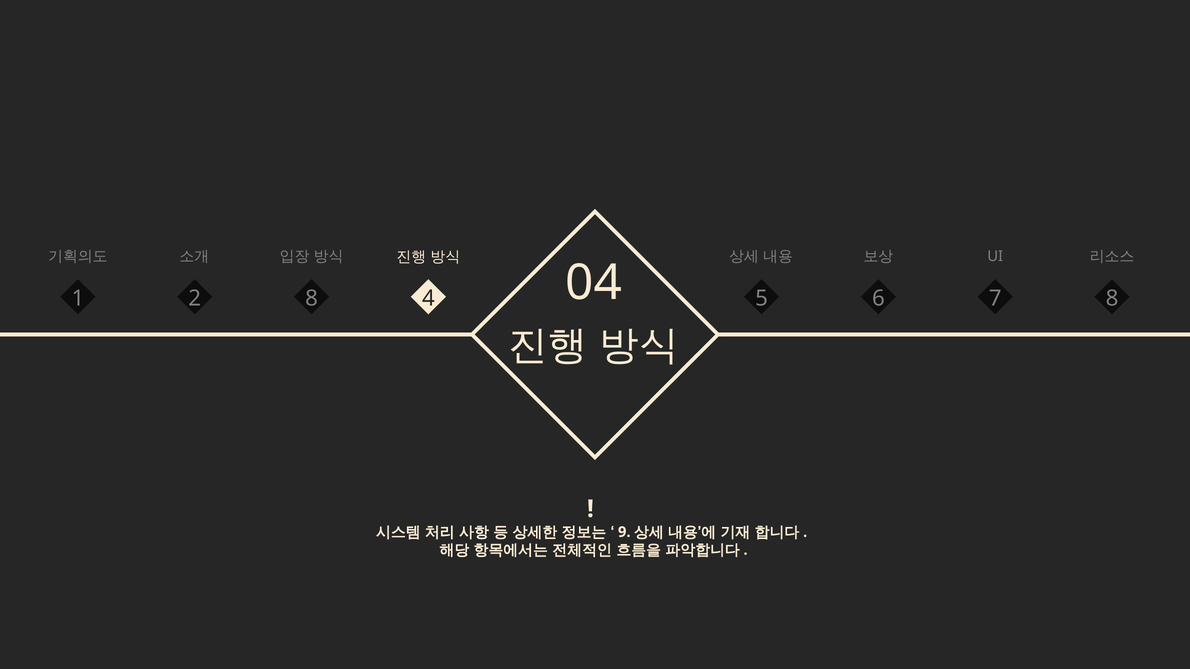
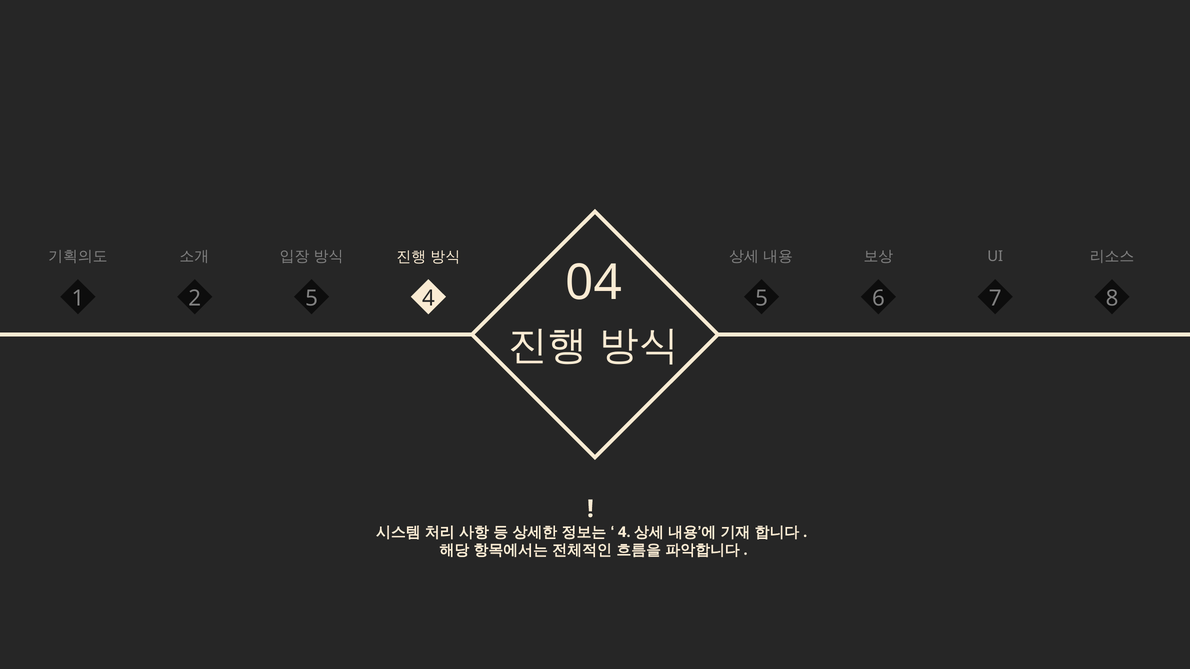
2 8: 8 -> 5
9 at (624, 532): 9 -> 4
